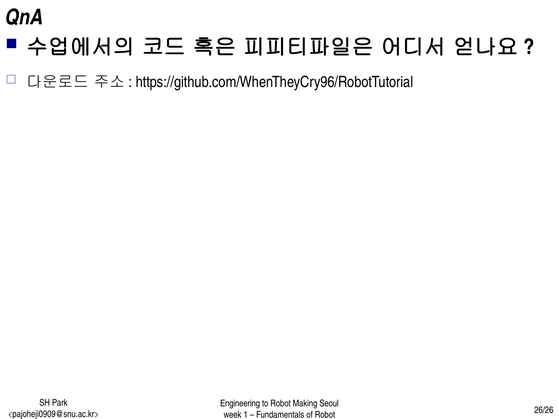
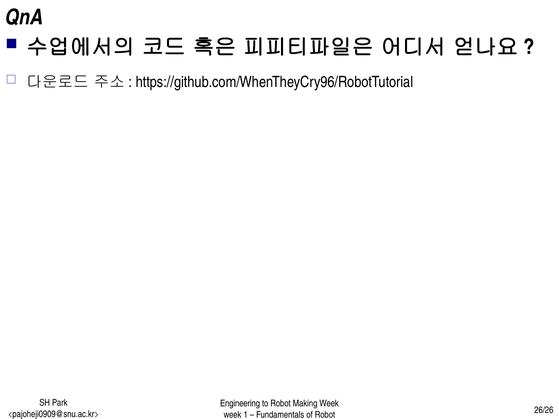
Making Seoul: Seoul -> Week
